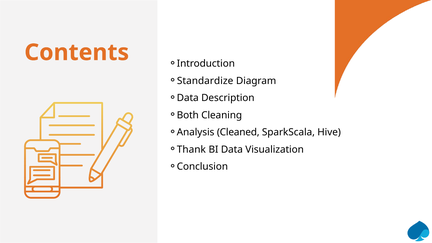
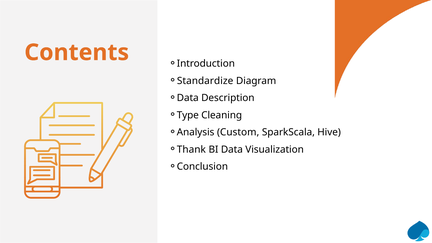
Both: Both -> Type
Cleaned: Cleaned -> Custom
